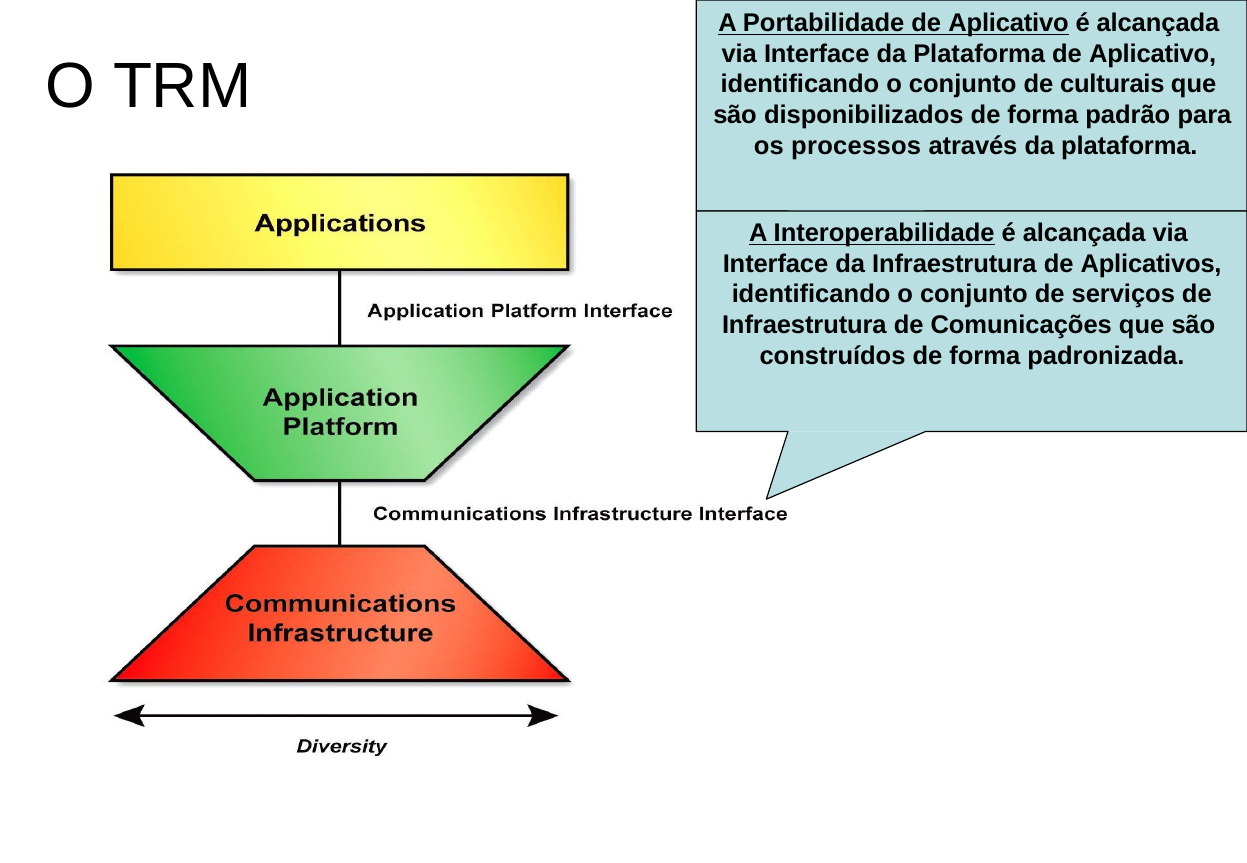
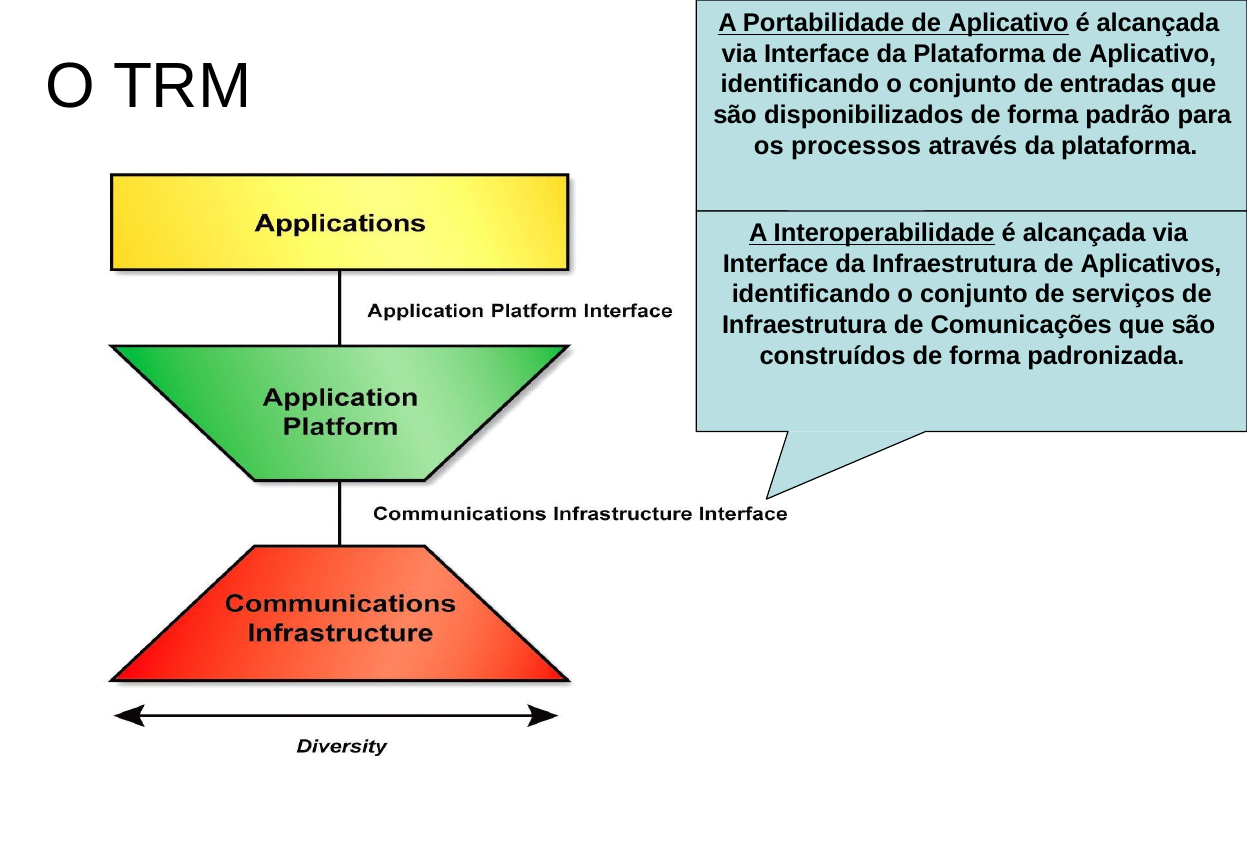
culturais: culturais -> entradas
